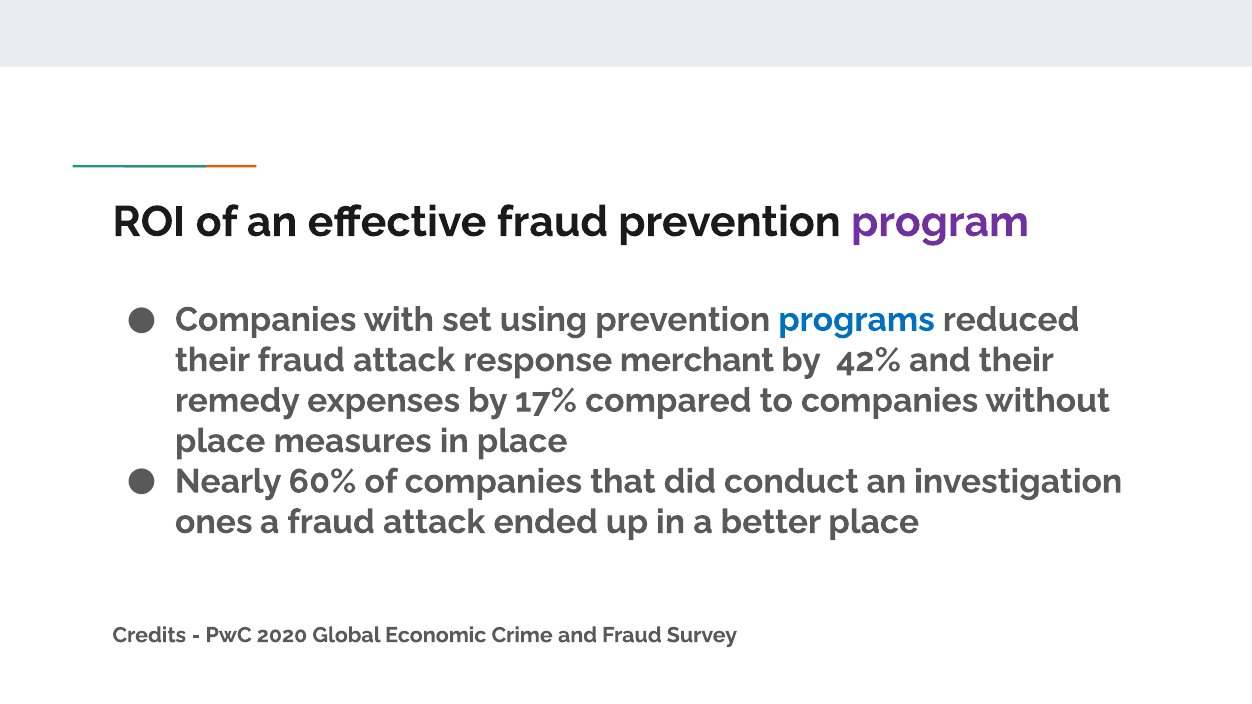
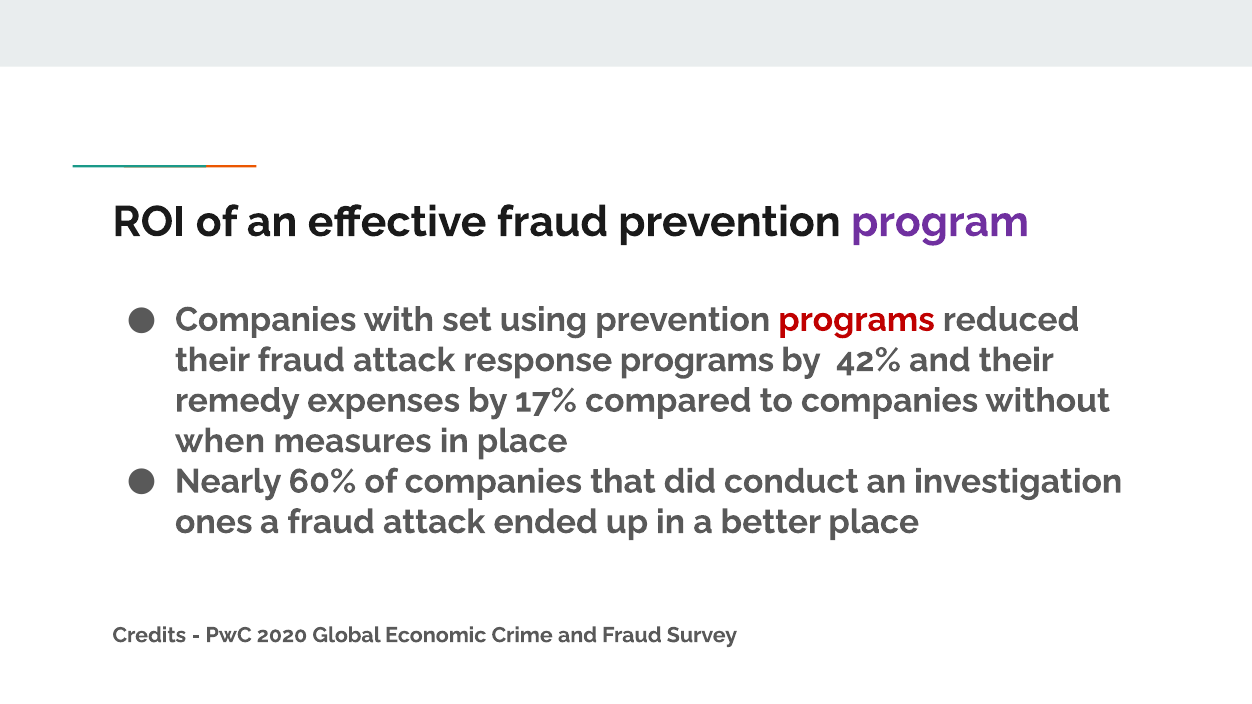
programs at (857, 320) colour: blue -> red
response merchant: merchant -> programs
place at (220, 441): place -> when
